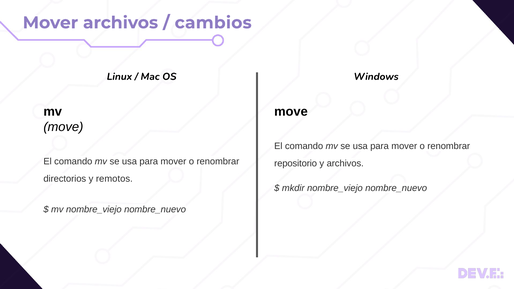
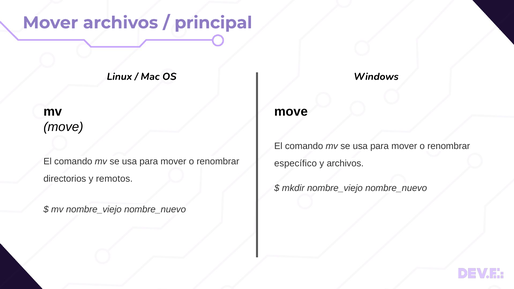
cambios: cambios -> principal
repositorio: repositorio -> específico
